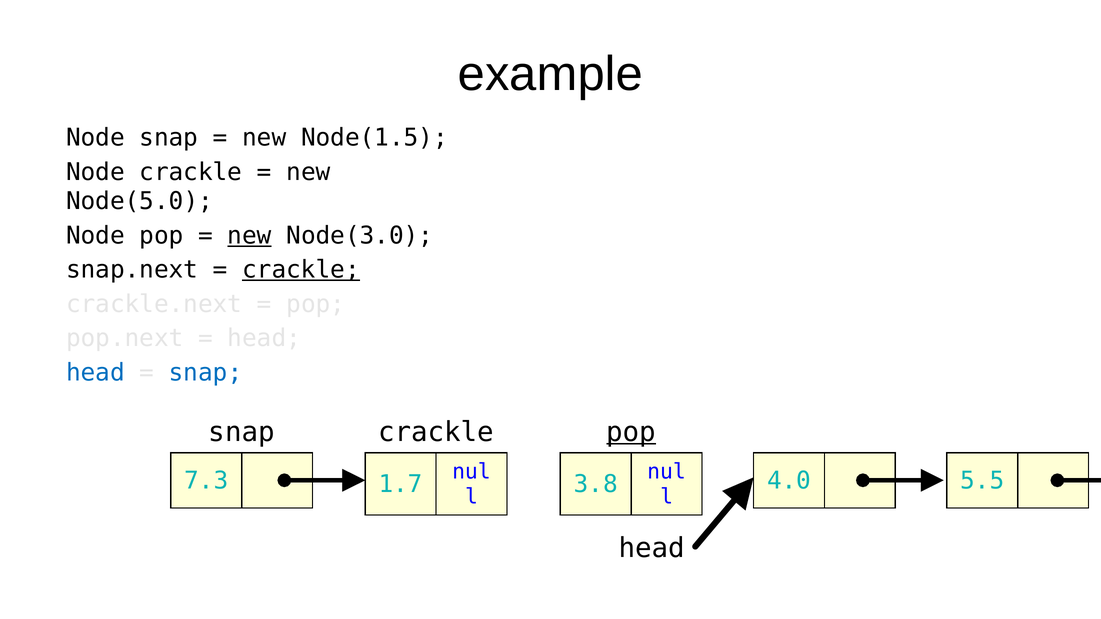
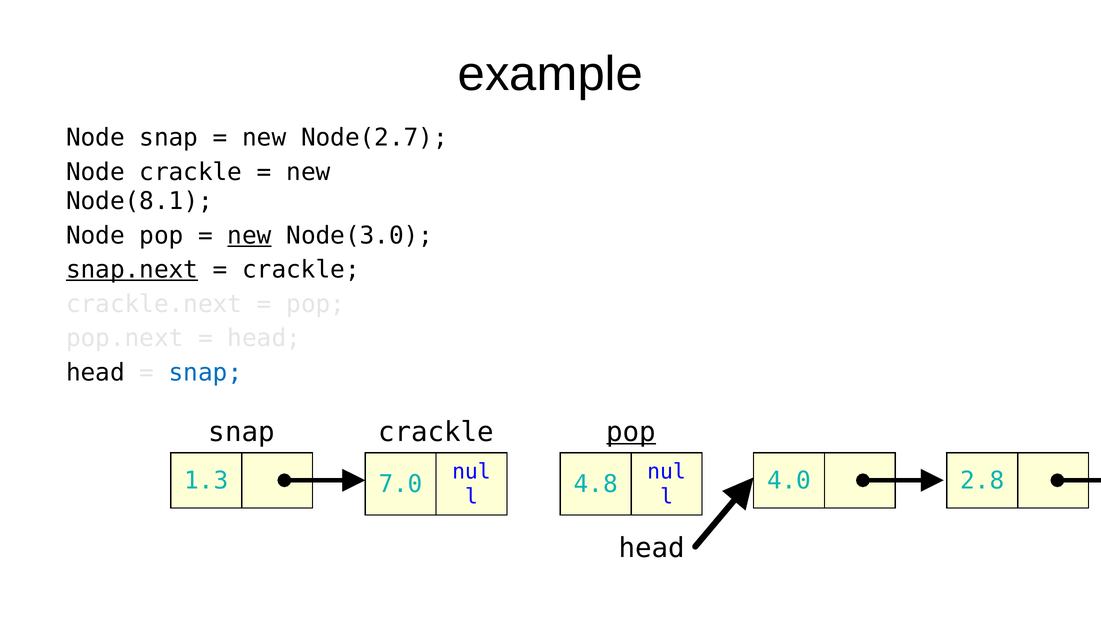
Node(1.5: Node(1.5 -> Node(2.7
Node(5.0: Node(5.0 -> Node(8.1
snap.next underline: none -> present
crackle at (301, 270) underline: present -> none
head at (95, 373) colour: blue -> black
7.3: 7.3 -> 1.3
5.5: 5.5 -> 2.8
1.7: 1.7 -> 7.0
3.8: 3.8 -> 4.8
